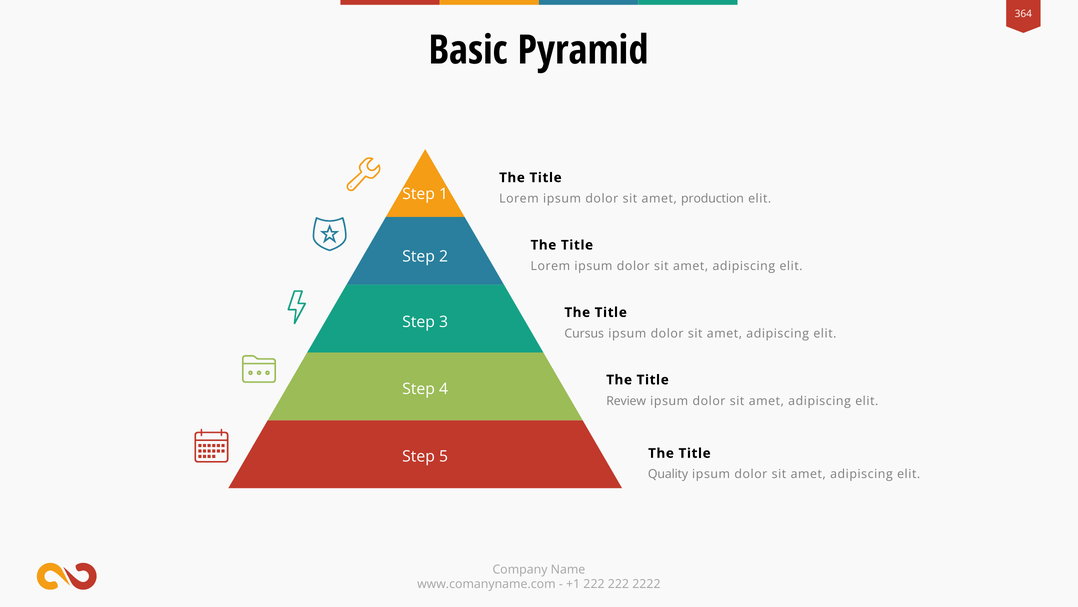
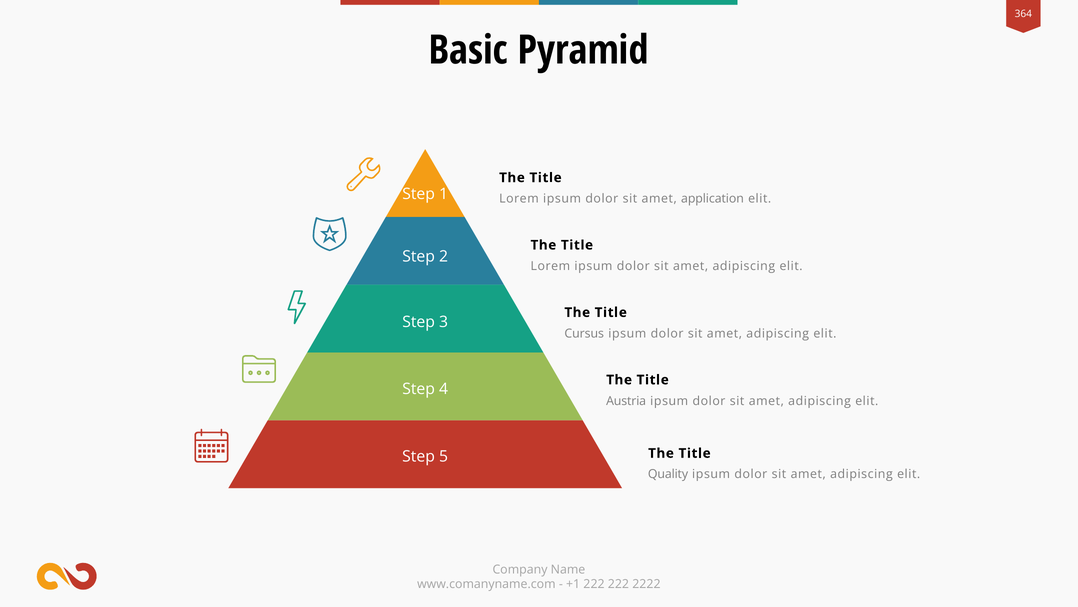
production: production -> application
Review: Review -> Austria
